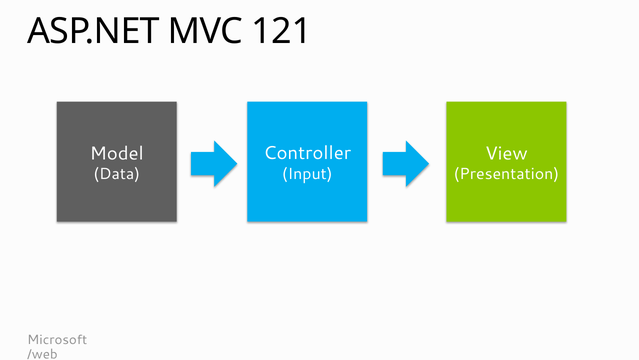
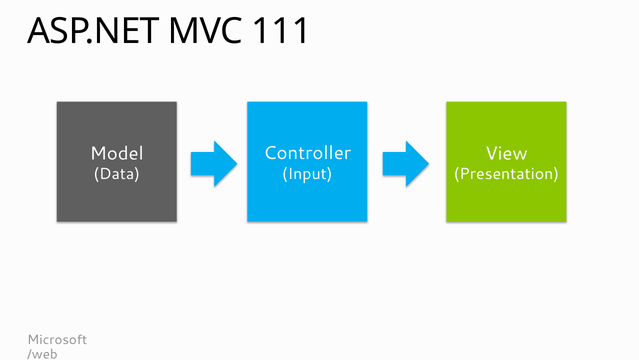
121: 121 -> 111
